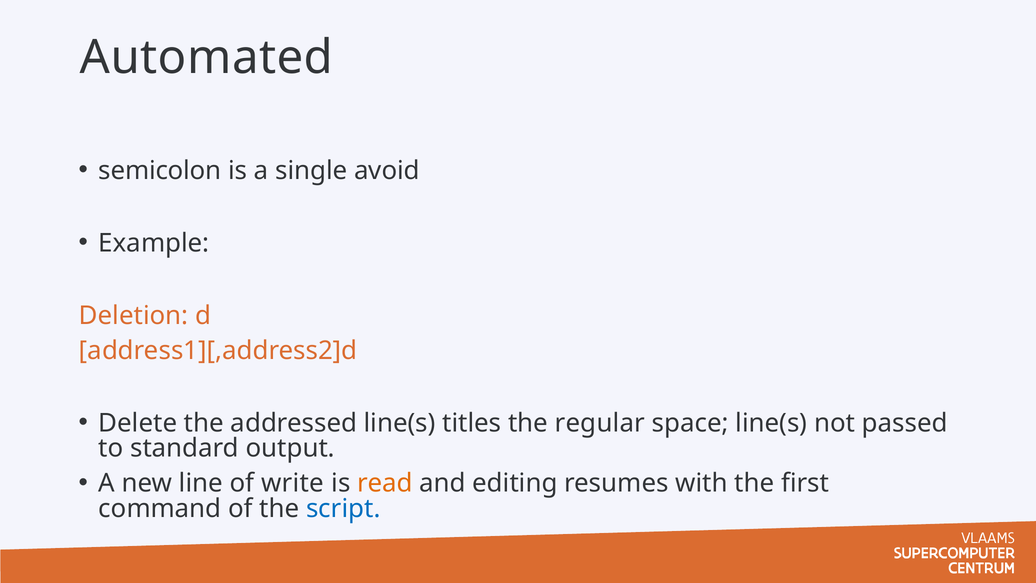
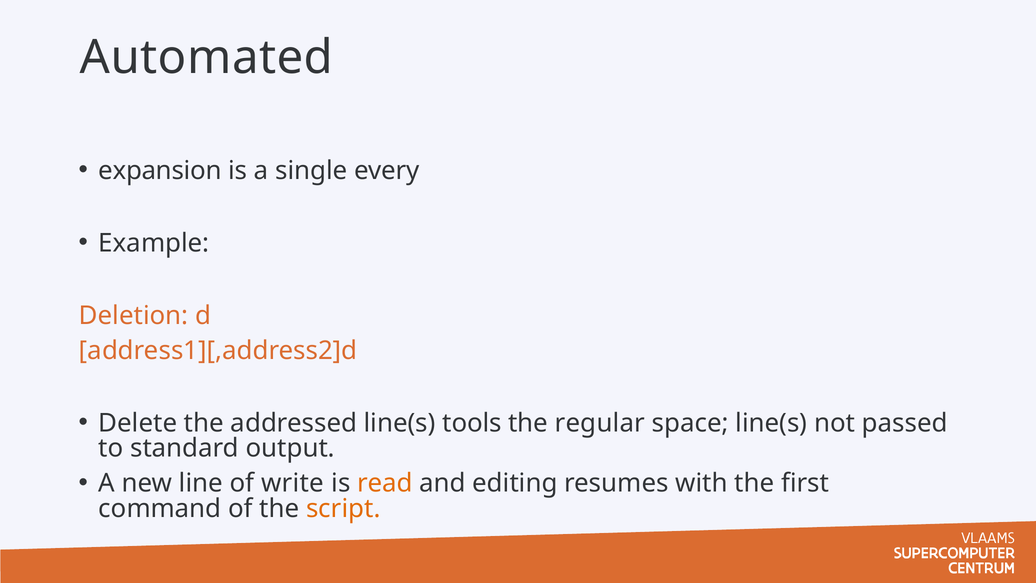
semicolon: semicolon -> expansion
avoid: avoid -> every
titles: titles -> tools
script colour: blue -> orange
